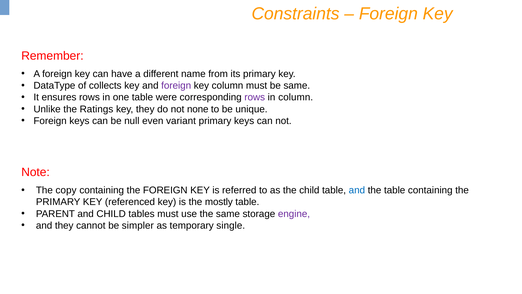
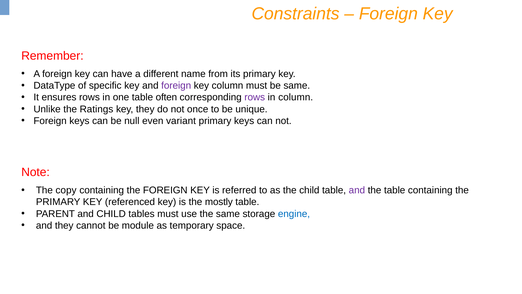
collects: collects -> specific
were: were -> often
none: none -> once
and at (357, 190) colour: blue -> purple
engine colour: purple -> blue
simpler: simpler -> module
single: single -> space
